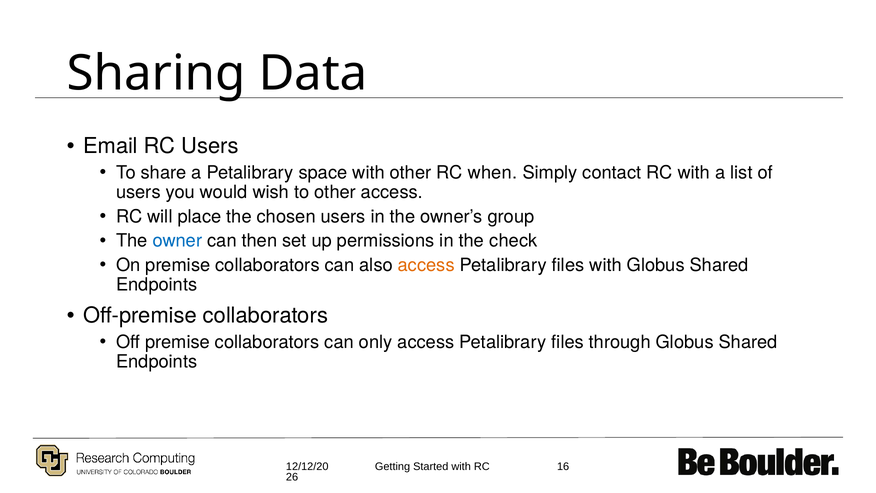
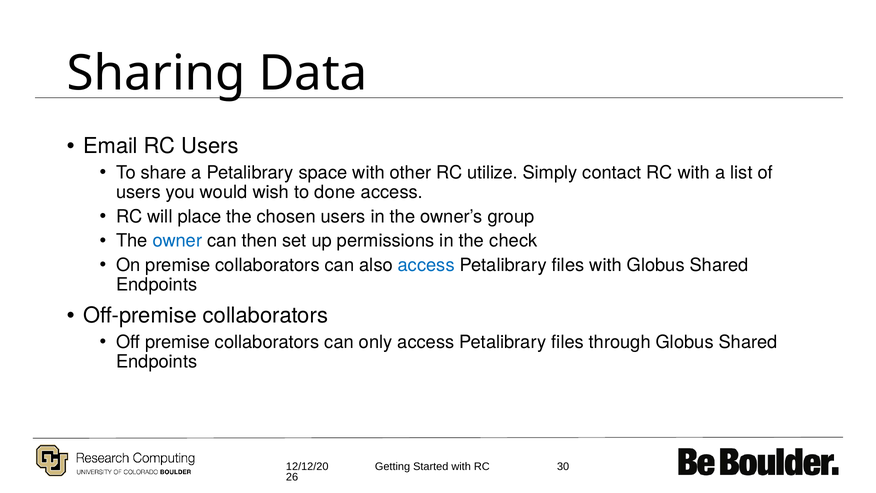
when: when -> utilize
to other: other -> done
access at (426, 265) colour: orange -> blue
16: 16 -> 30
